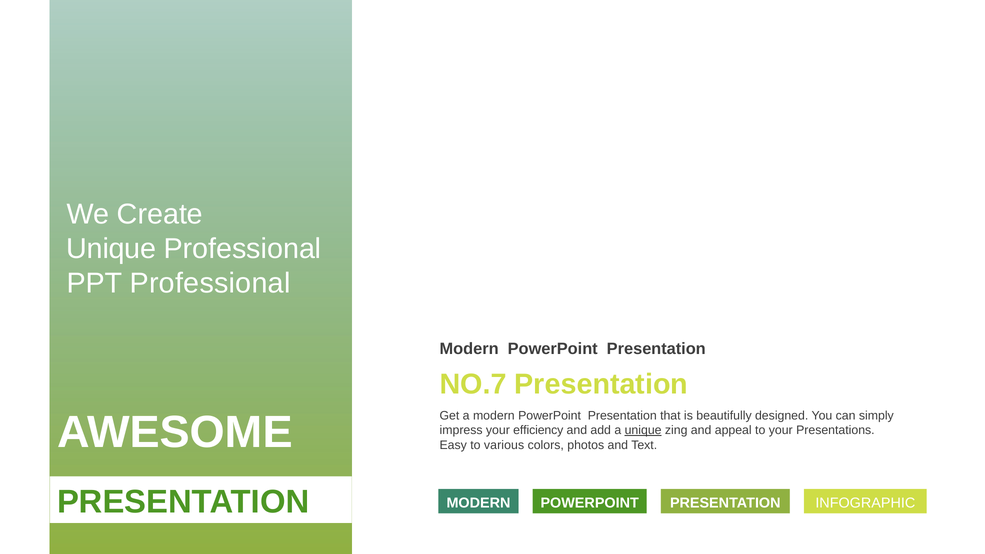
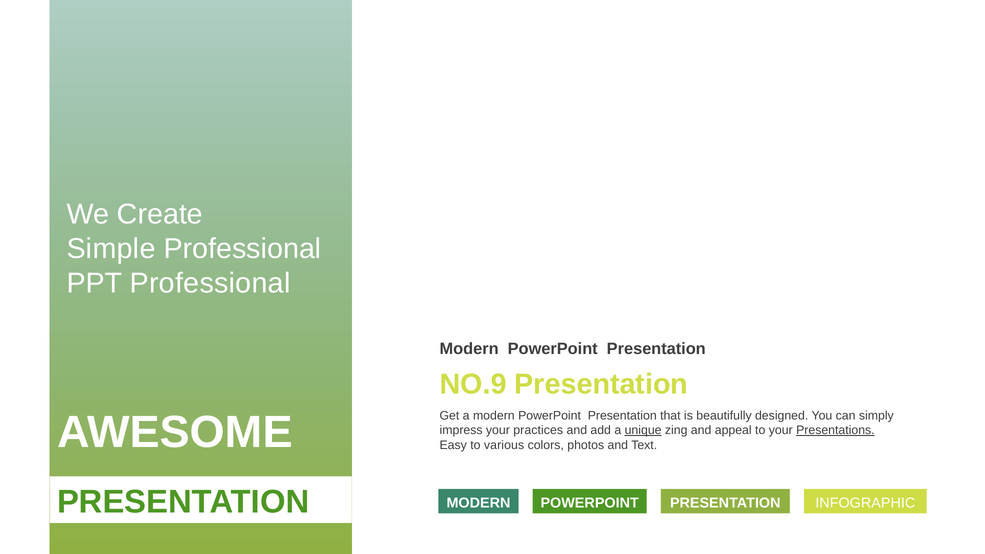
Unique at (111, 249): Unique -> Simple
NO.7: NO.7 -> NO.9
efficiency: efficiency -> practices
Presentations underline: none -> present
